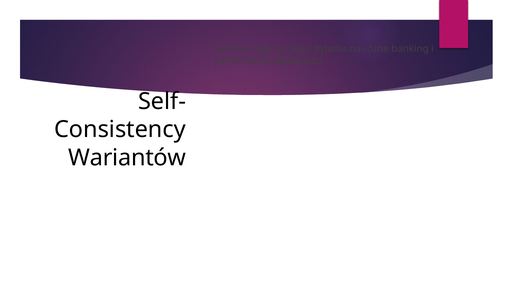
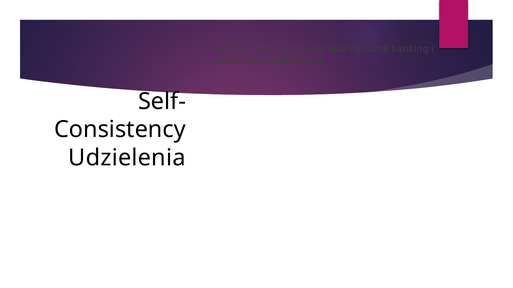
Wariantów: Wariantów -> Udzielenia
